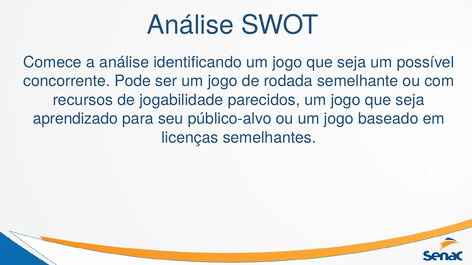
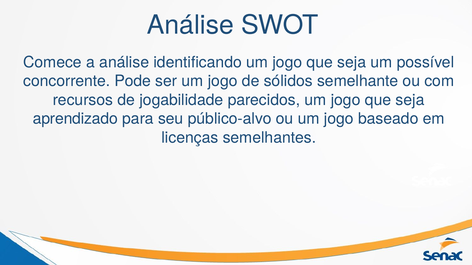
rodada: rodada -> sólidos
